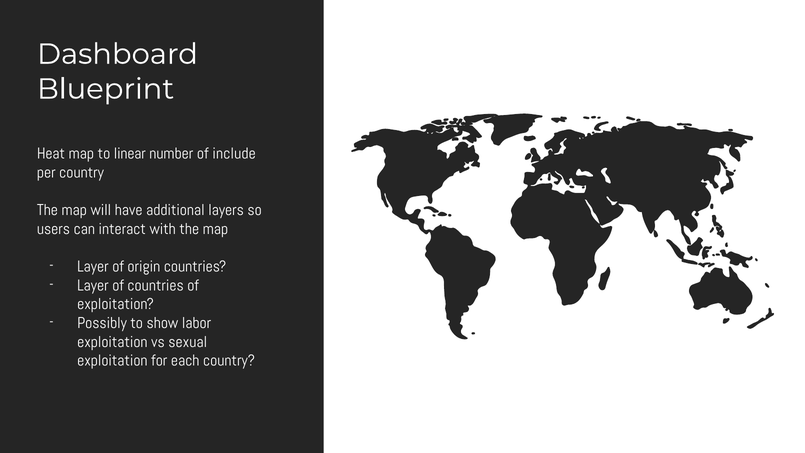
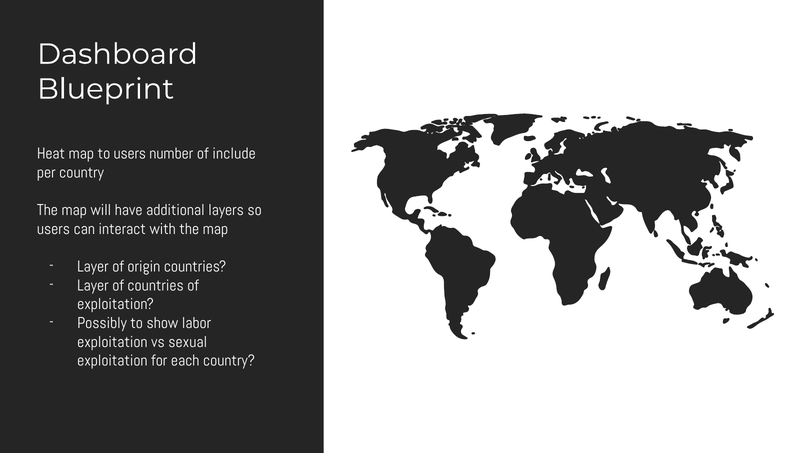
to linear: linear -> users
